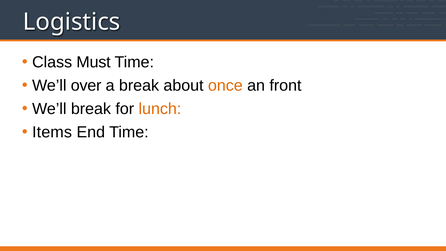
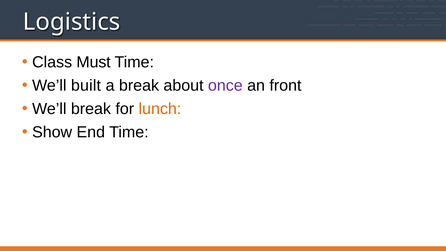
over: over -> built
once colour: orange -> purple
Items: Items -> Show
